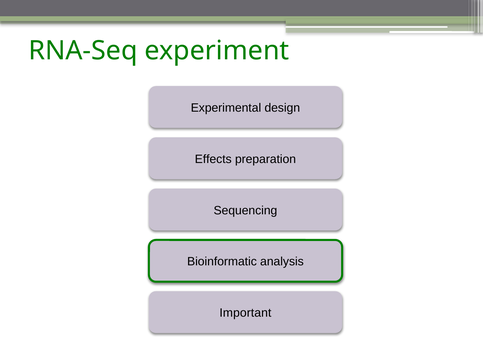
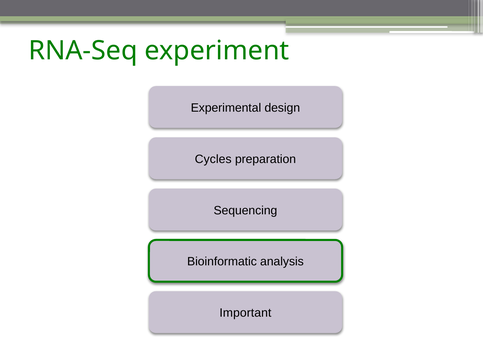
Effects: Effects -> Cycles
